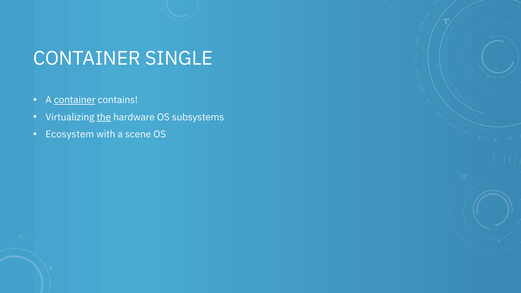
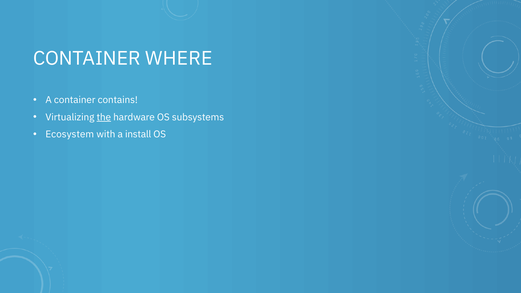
SINGLE: SINGLE -> WHERE
container at (75, 100) underline: present -> none
scene: scene -> install
